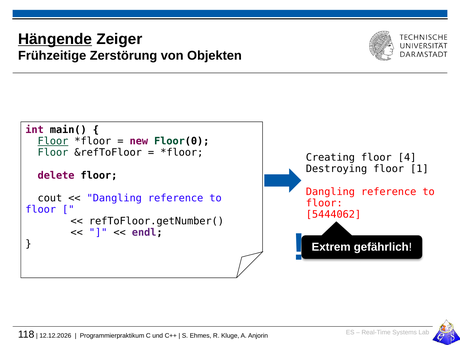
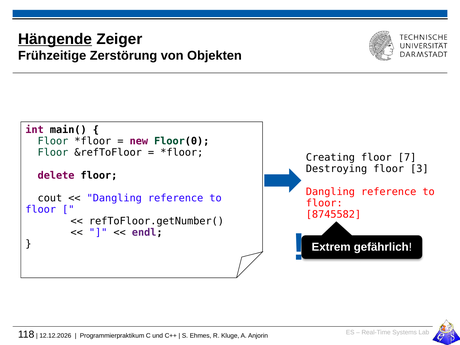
Floor at (53, 141) underline: present -> none
4: 4 -> 7
1: 1 -> 3
5444062: 5444062 -> 8745582
